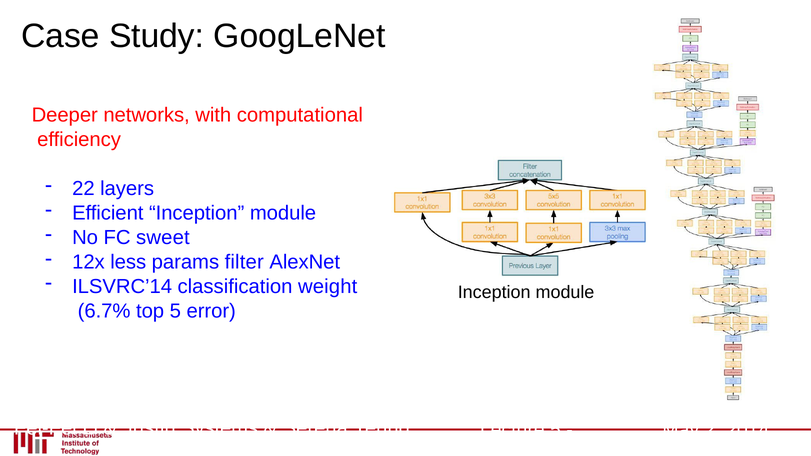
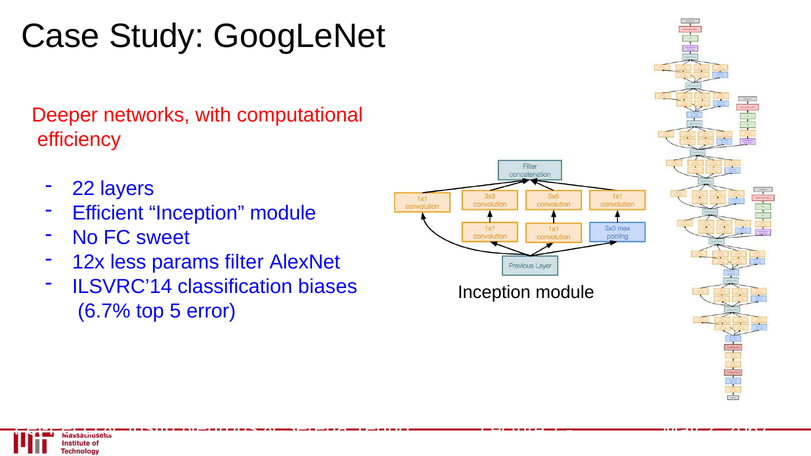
weight: weight -> biases
Systems: Systems -> Neurons
Lecture 5: 5 -> 7
2014: 2014 -> 2067
